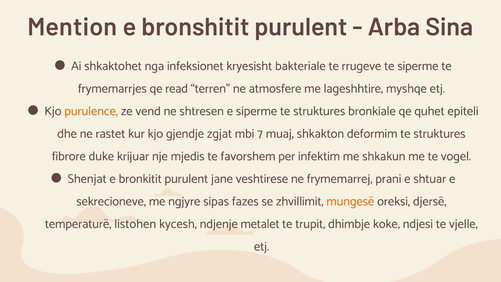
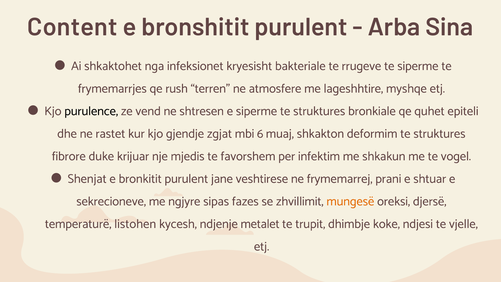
Mention: Mention -> Content
read: read -> rush
purulence colour: orange -> black
7: 7 -> 6
